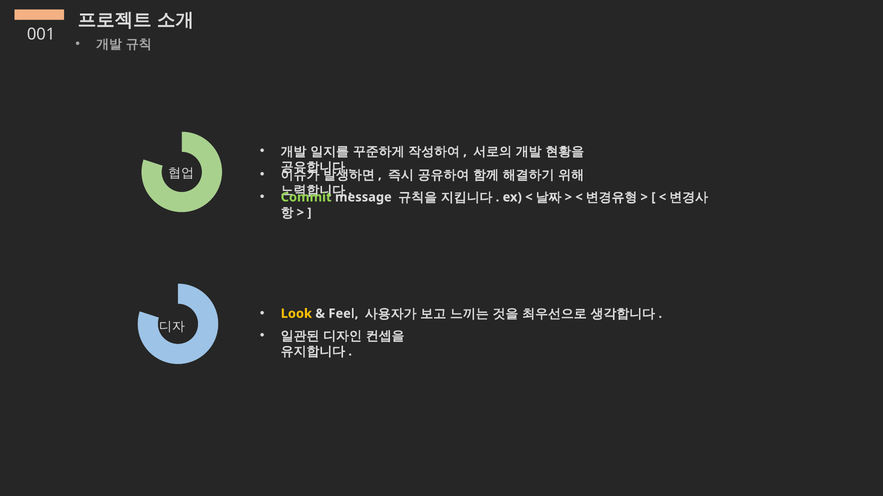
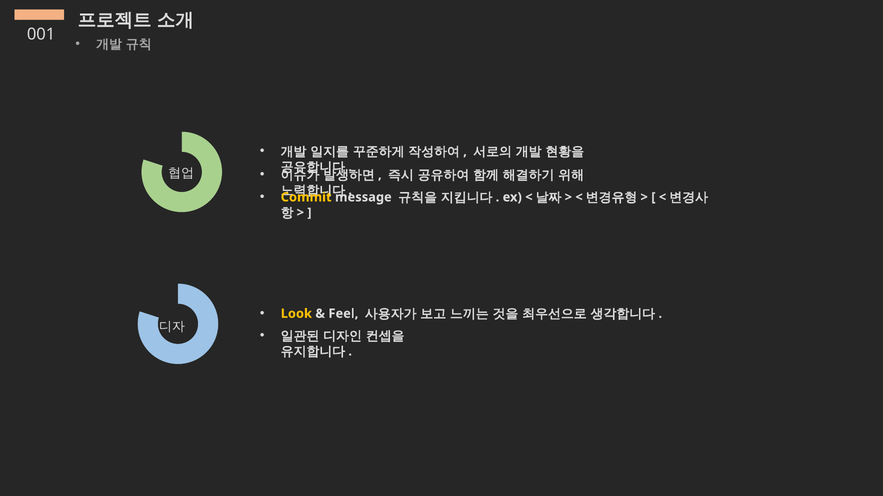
Commit colour: light green -> yellow
